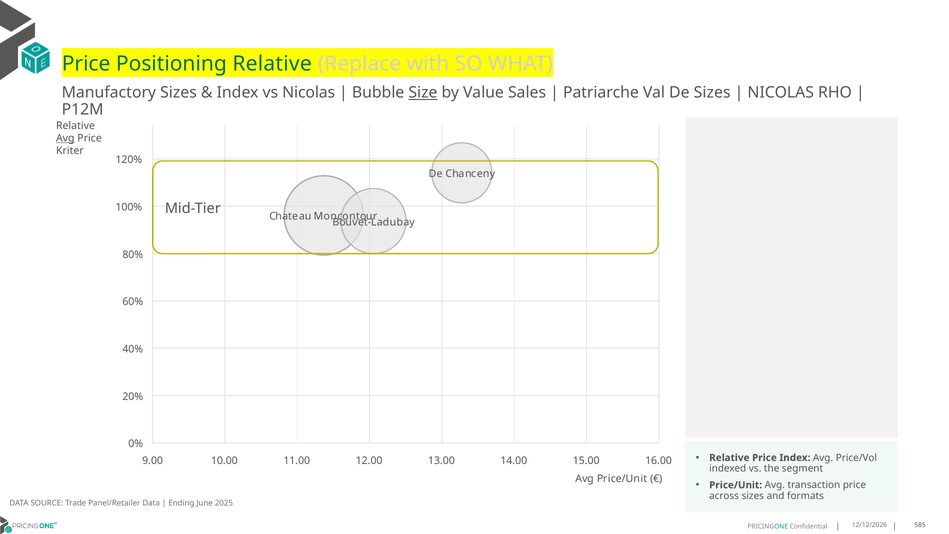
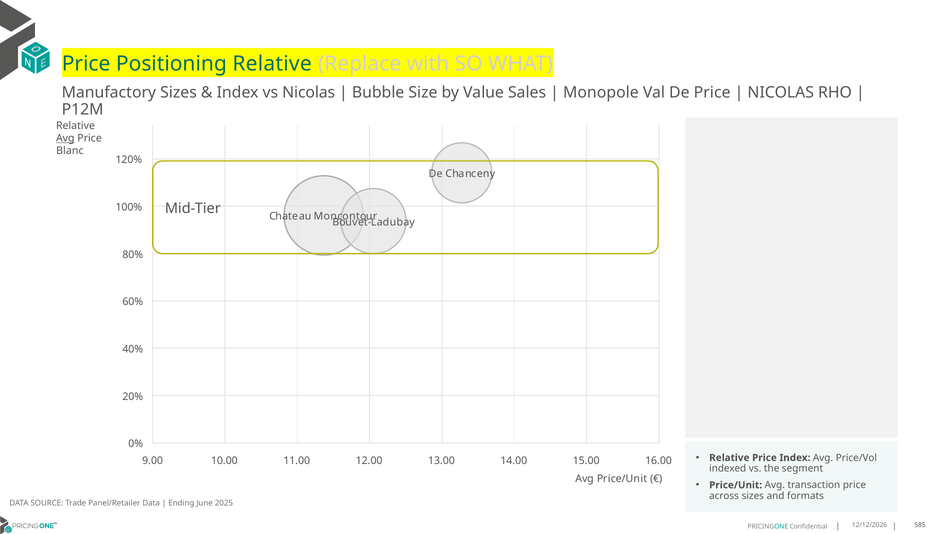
Size underline: present -> none
Patriarche: Patriarche -> Monopole
De Sizes: Sizes -> Price
Kriter: Kriter -> Blanc
